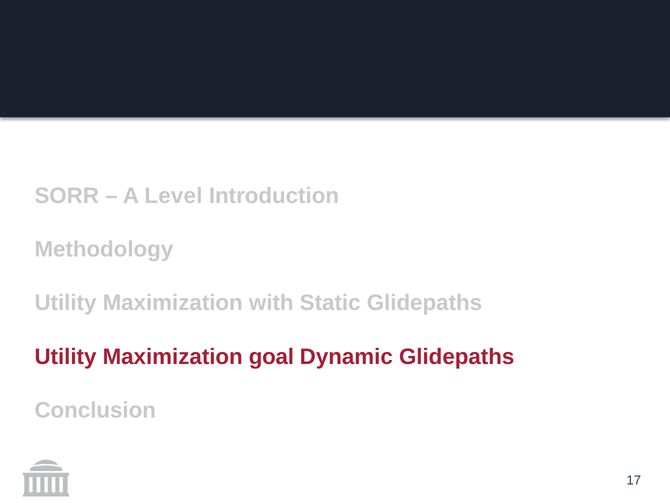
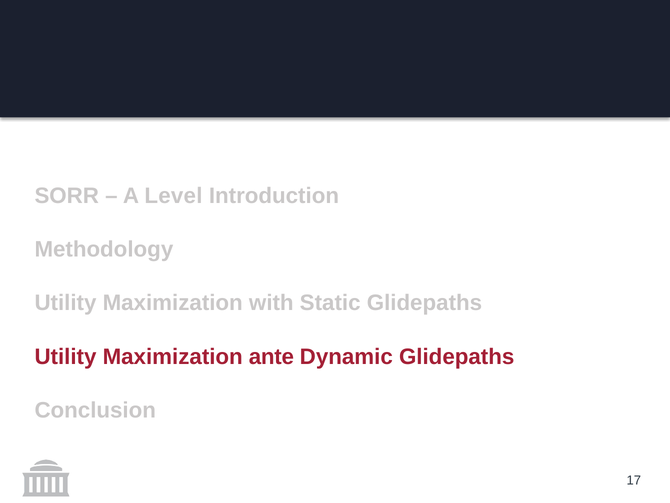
goal: goal -> ante
